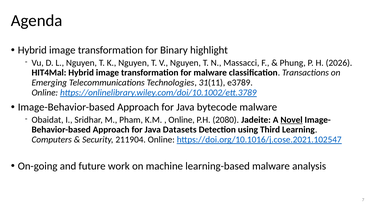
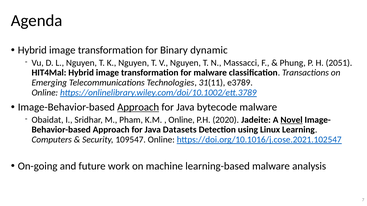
highlight: highlight -> dynamic
2026: 2026 -> 2051
Approach at (138, 107) underline: none -> present
2080: 2080 -> 2020
Third: Third -> Linux
211904: 211904 -> 109547
